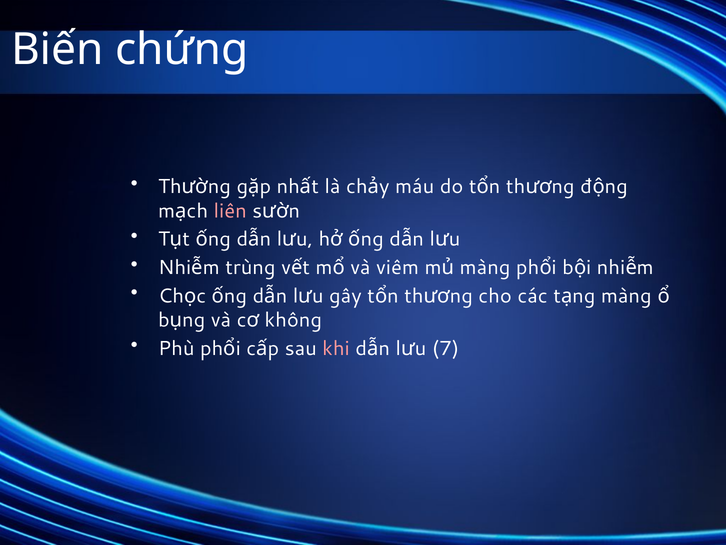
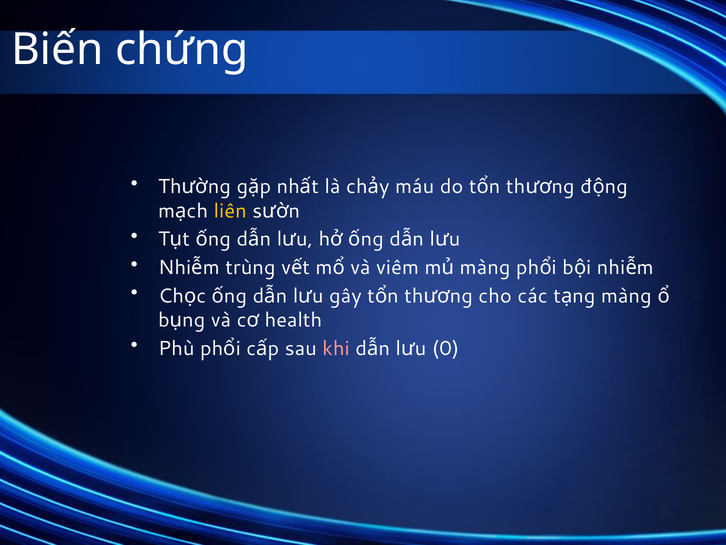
liên colour: pink -> yellow
không: không -> health
7: 7 -> 0
